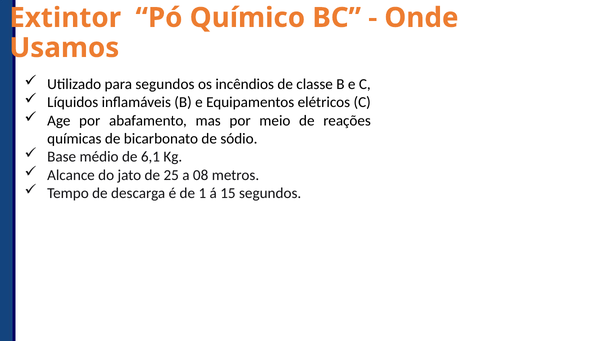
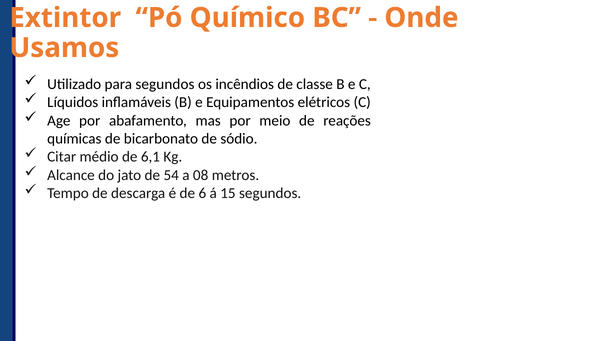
Base: Base -> Citar
25: 25 -> 54
1: 1 -> 6
